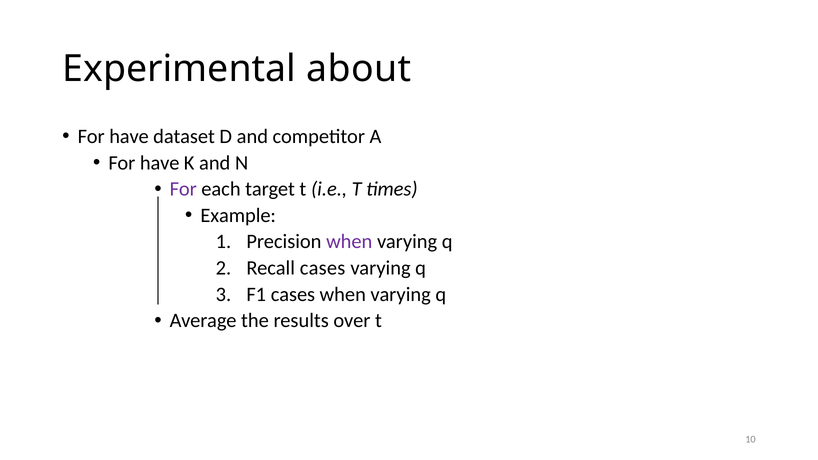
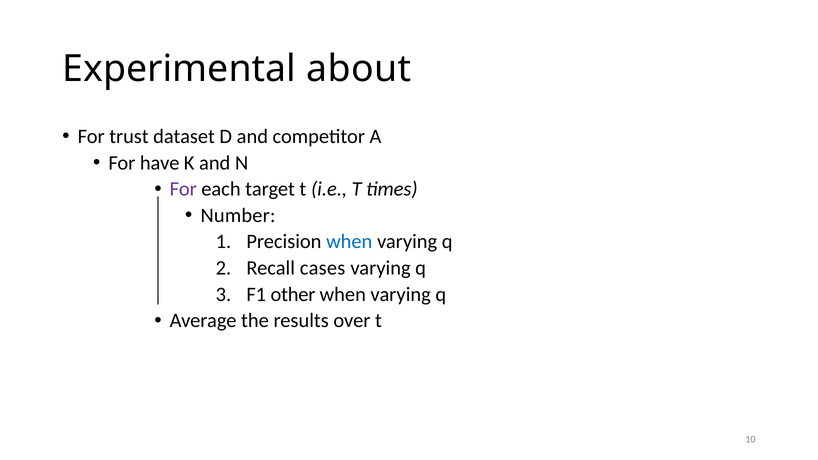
have at (129, 136): have -> trust
Example: Example -> Number
when at (349, 242) colour: purple -> blue
F1 cases: cases -> other
